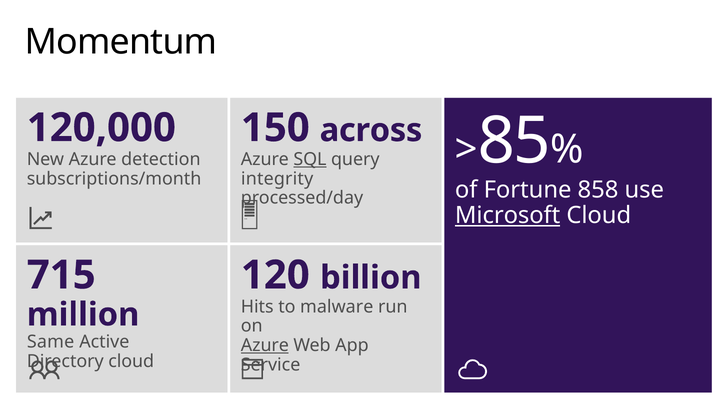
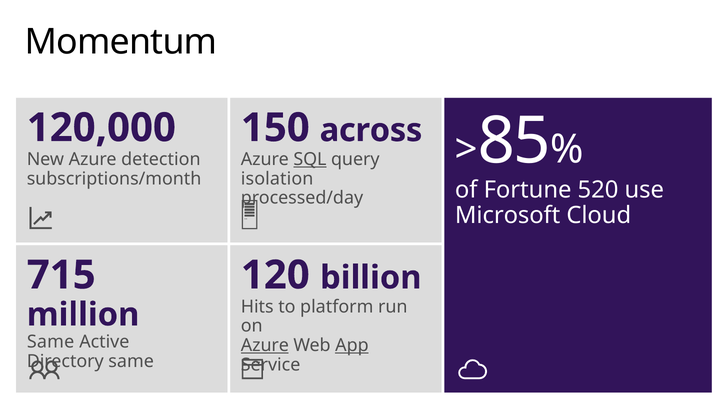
integrity: integrity -> isolation
858: 858 -> 520
Microsoft underline: present -> none
malware: malware -> platform
App underline: none -> present
cloud at (131, 361): cloud -> same
